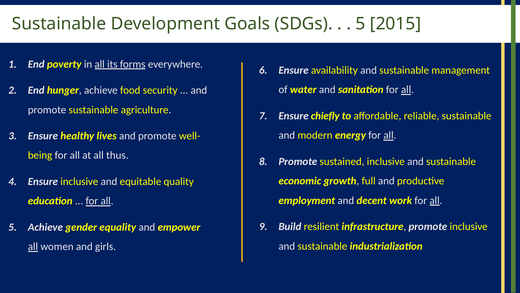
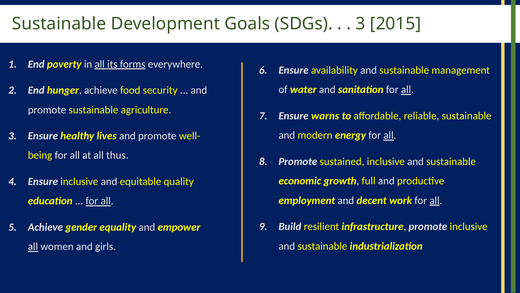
5 at (361, 24): 5 -> 3
chiefly: chiefly -> warns
